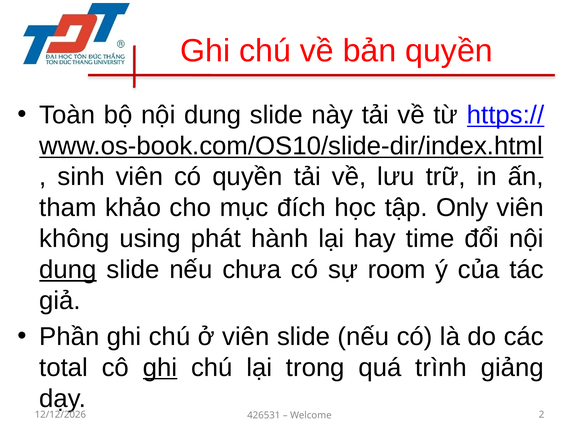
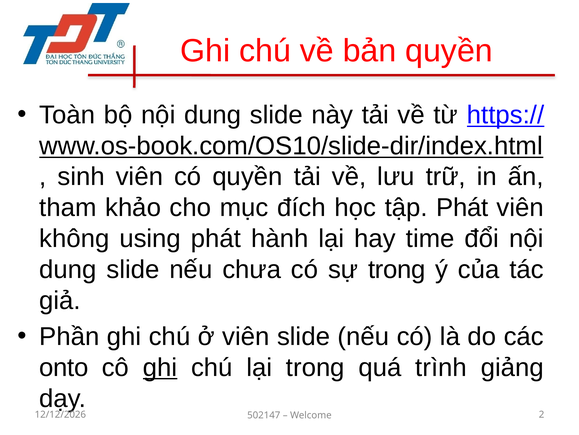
tập Only: Only -> Phát
dung at (68, 269) underline: present -> none
sự room: room -> trong
total: total -> onto
426531: 426531 -> 502147
